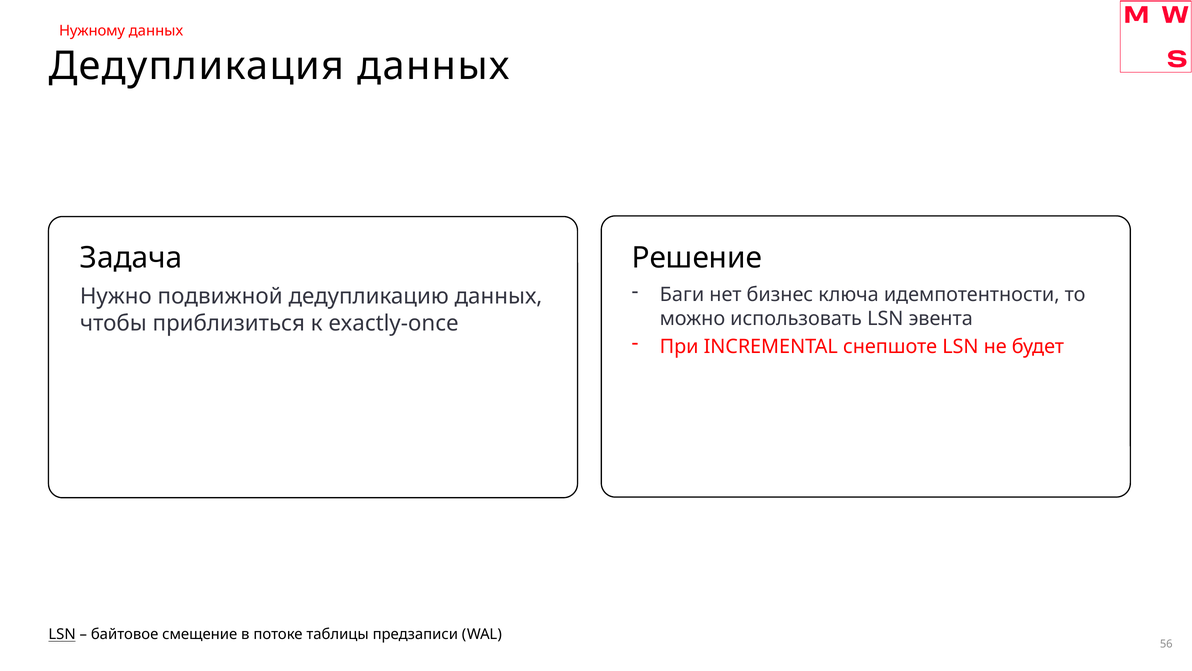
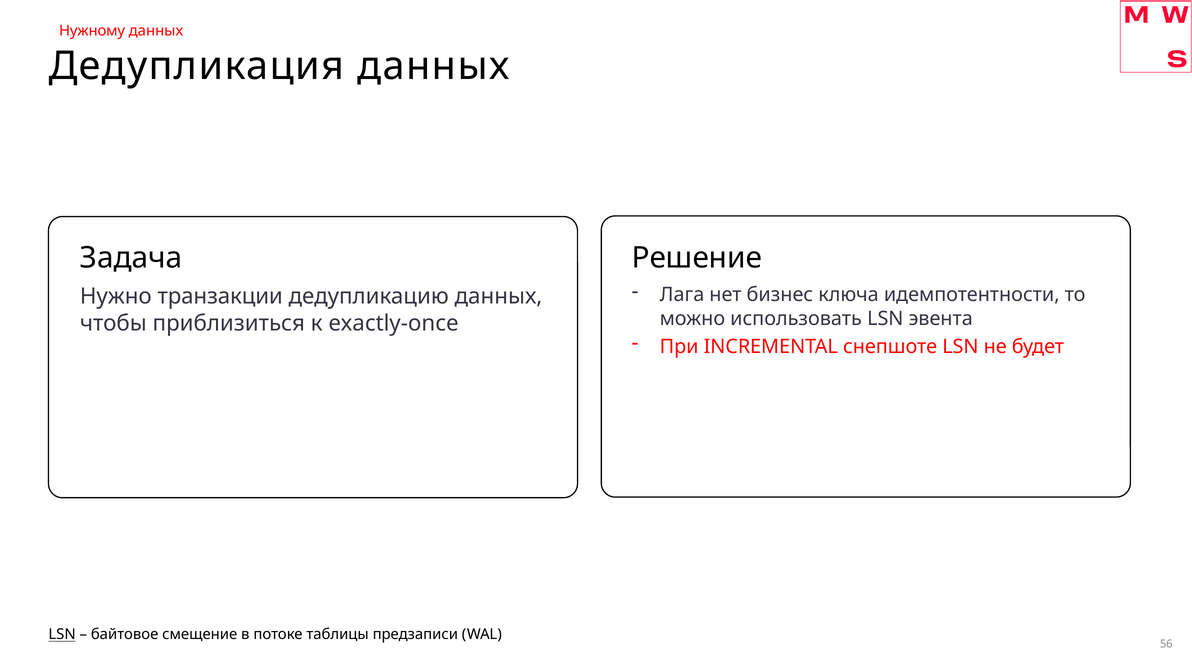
Баги: Баги -> Лага
подвижной: подвижной -> транзакции
